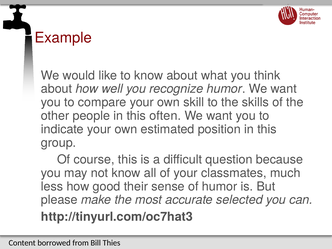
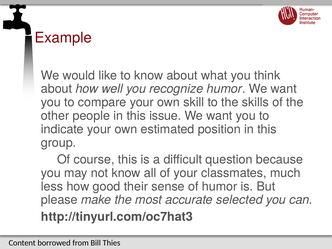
often: often -> issue
